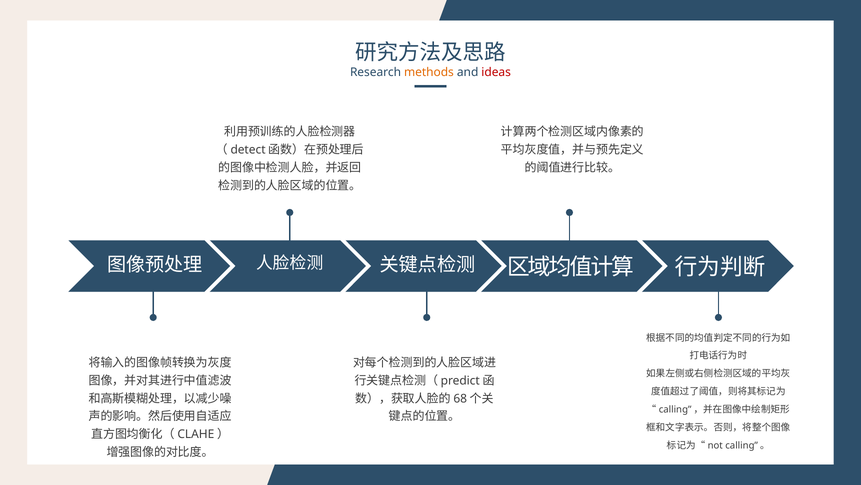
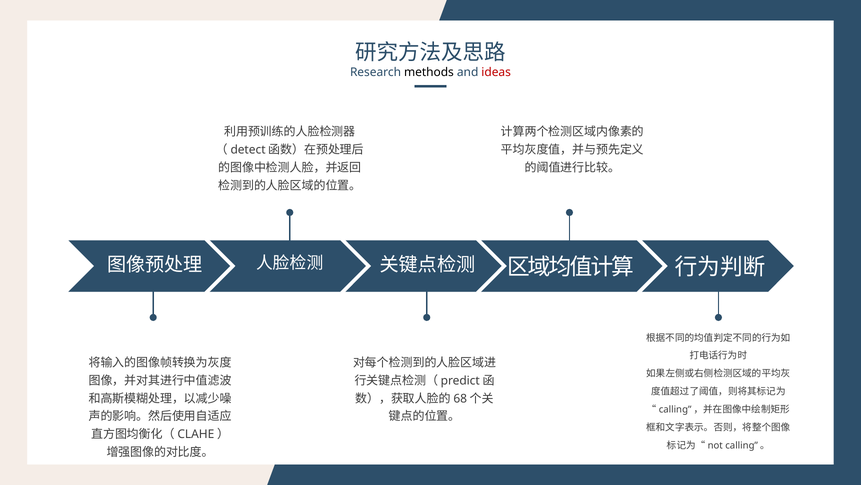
methods colour: orange -> black
